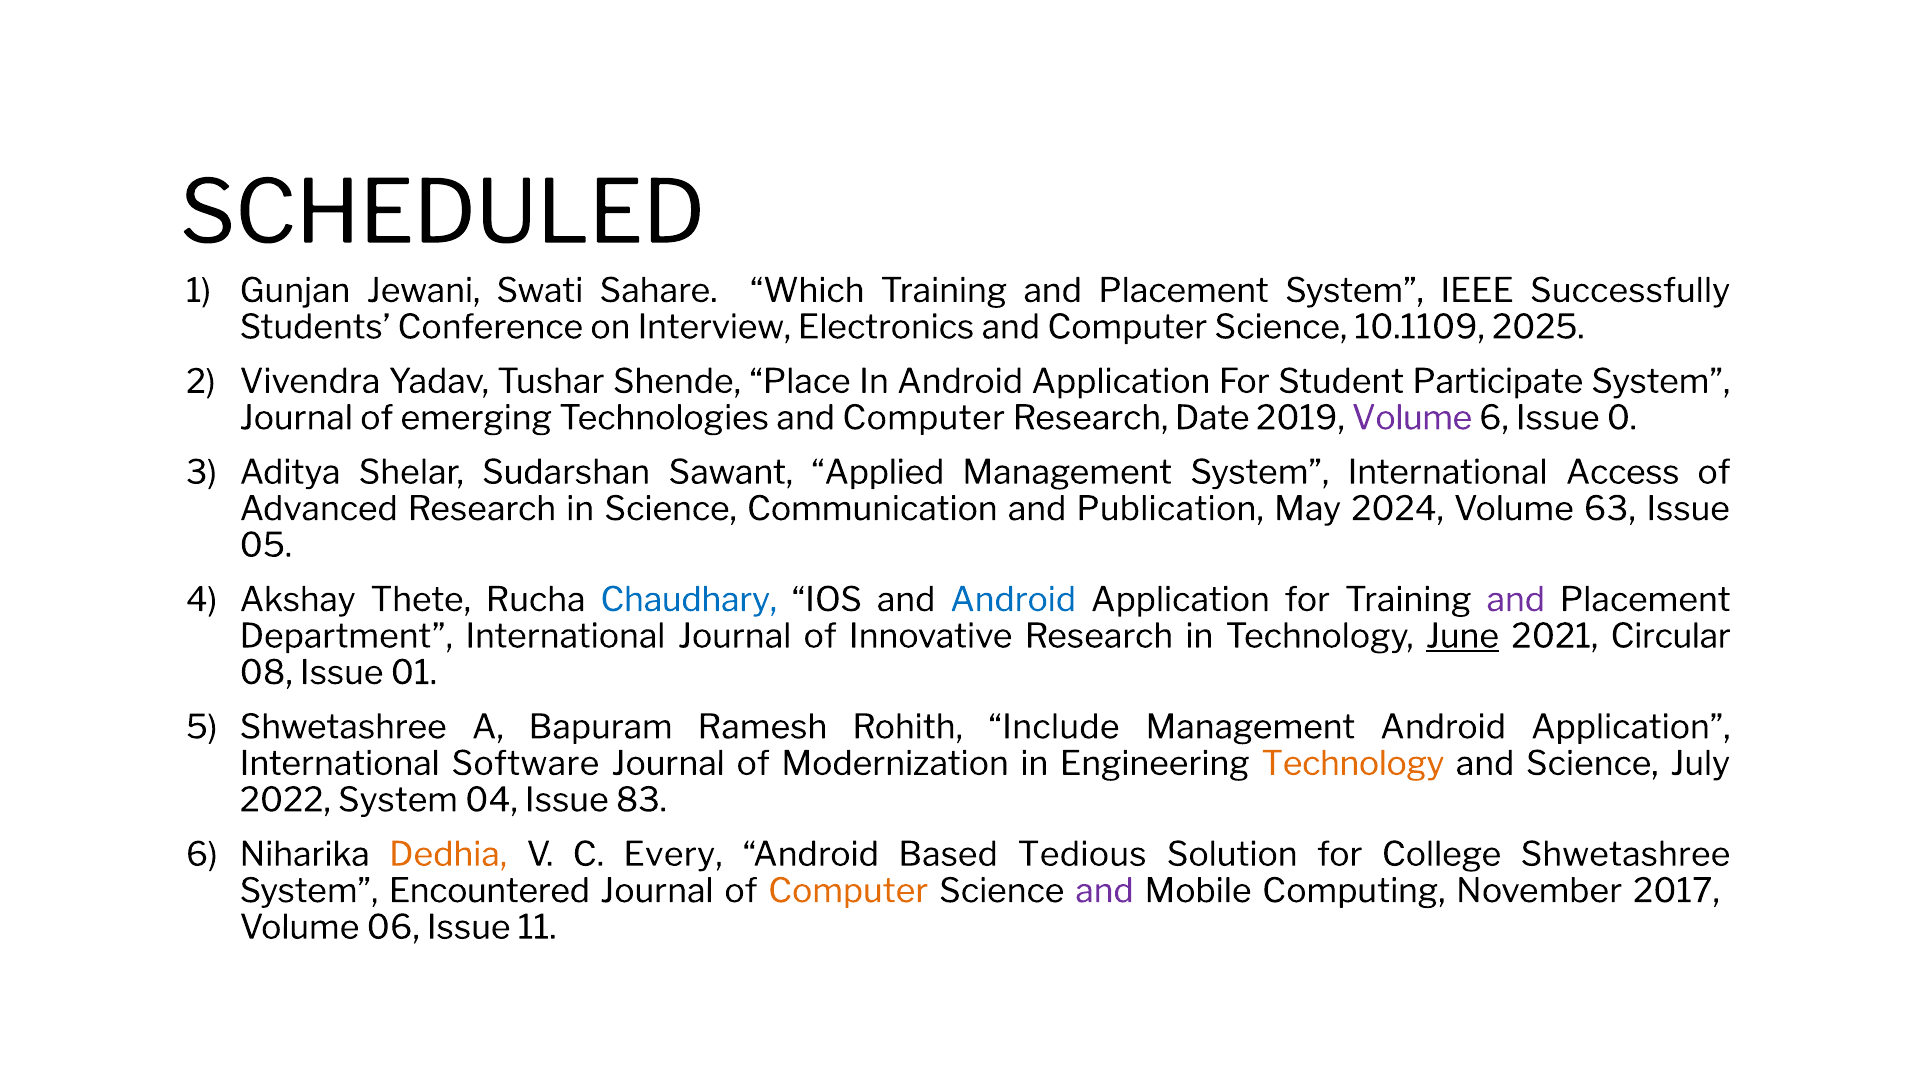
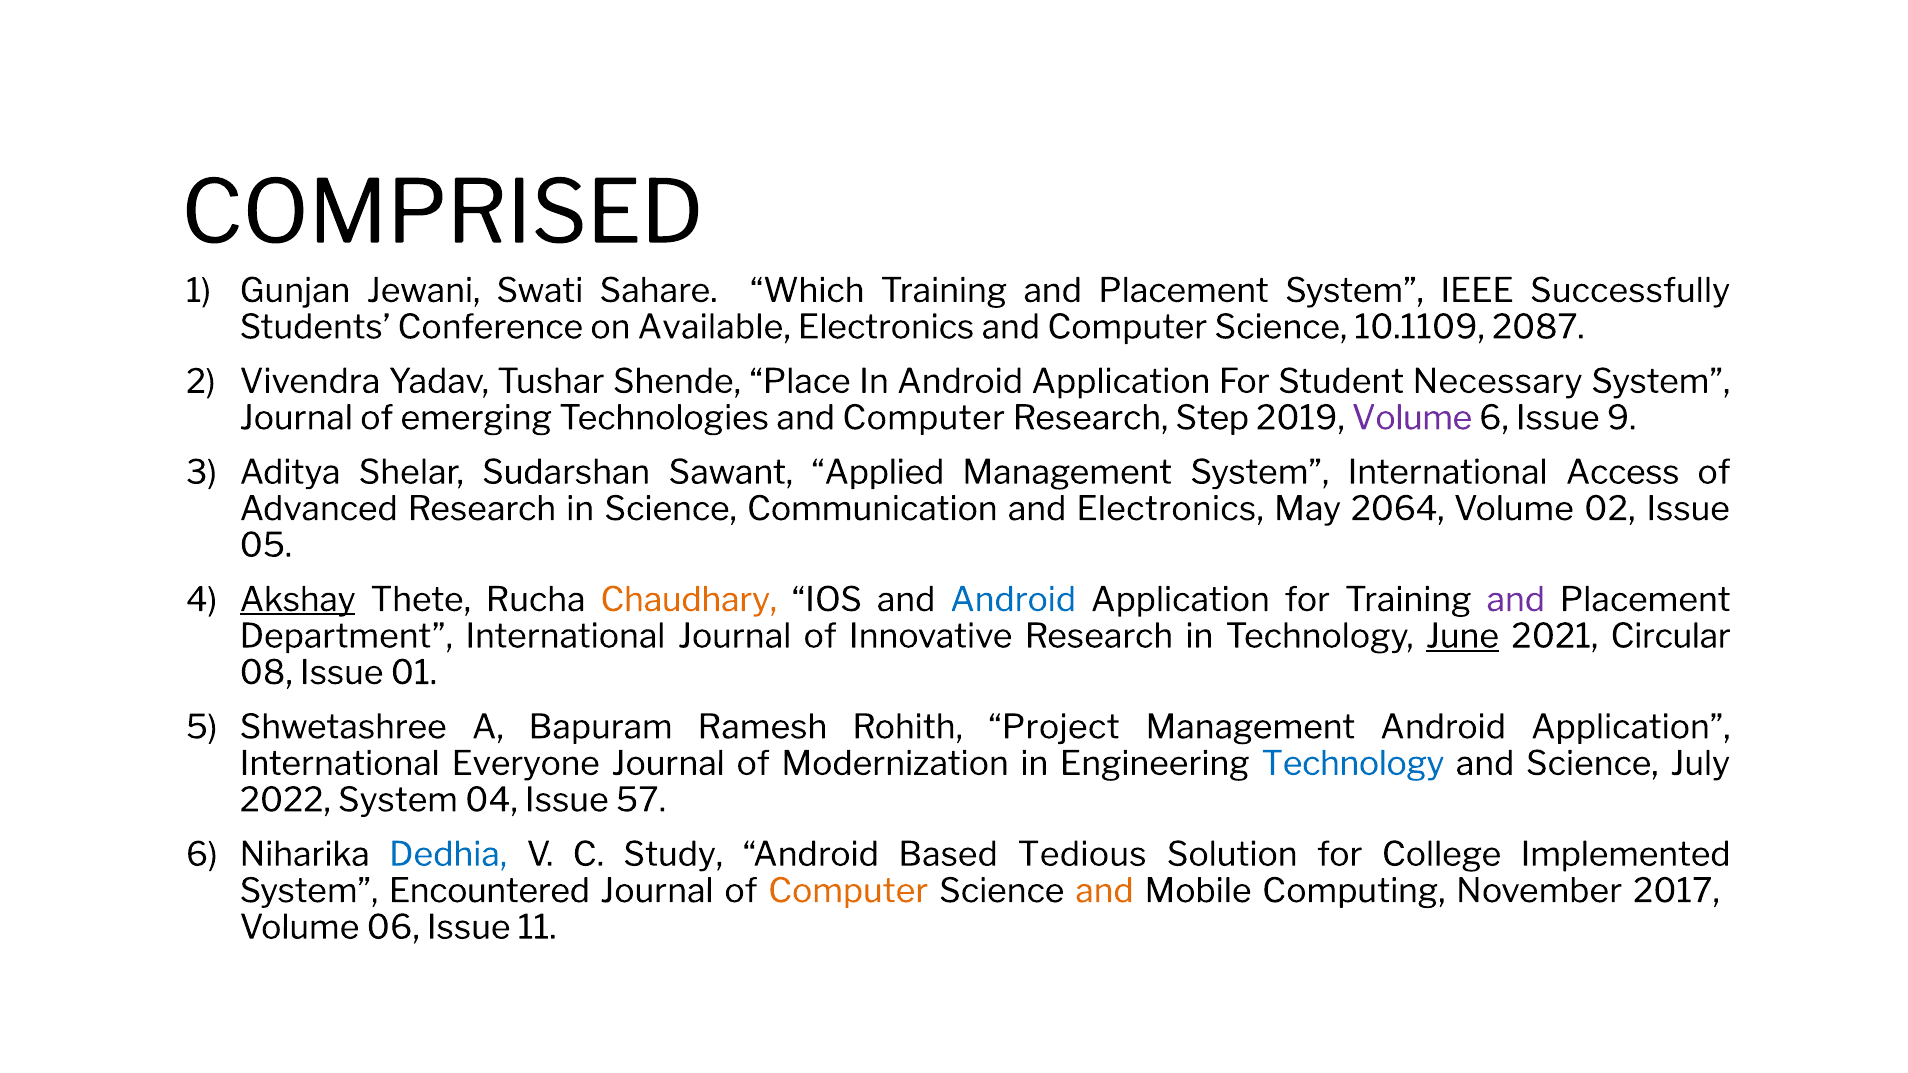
SCHEDULED: SCHEDULED -> COMPRISED
Interview: Interview -> Available
2025: 2025 -> 2087
Participate: Participate -> Necessary
Date: Date -> Step
0: 0 -> 9
and Publication: Publication -> Electronics
2024: 2024 -> 2064
63: 63 -> 02
Akshay underline: none -> present
Chaudhary colour: blue -> orange
Include: Include -> Project
Software: Software -> Everyone
Technology at (1353, 764) colour: orange -> blue
83: 83 -> 57
Dedhia colour: orange -> blue
Every: Every -> Study
College Shwetashree: Shwetashree -> Implemented
and at (1104, 891) colour: purple -> orange
